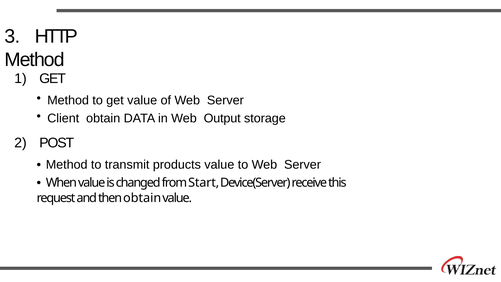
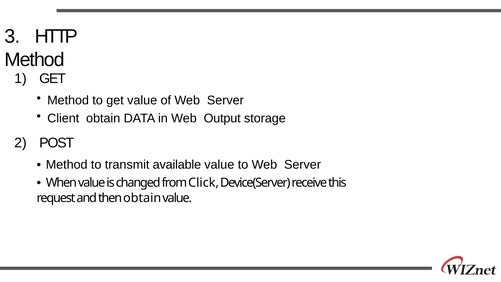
products: products -> available
Start: Start -> Click
